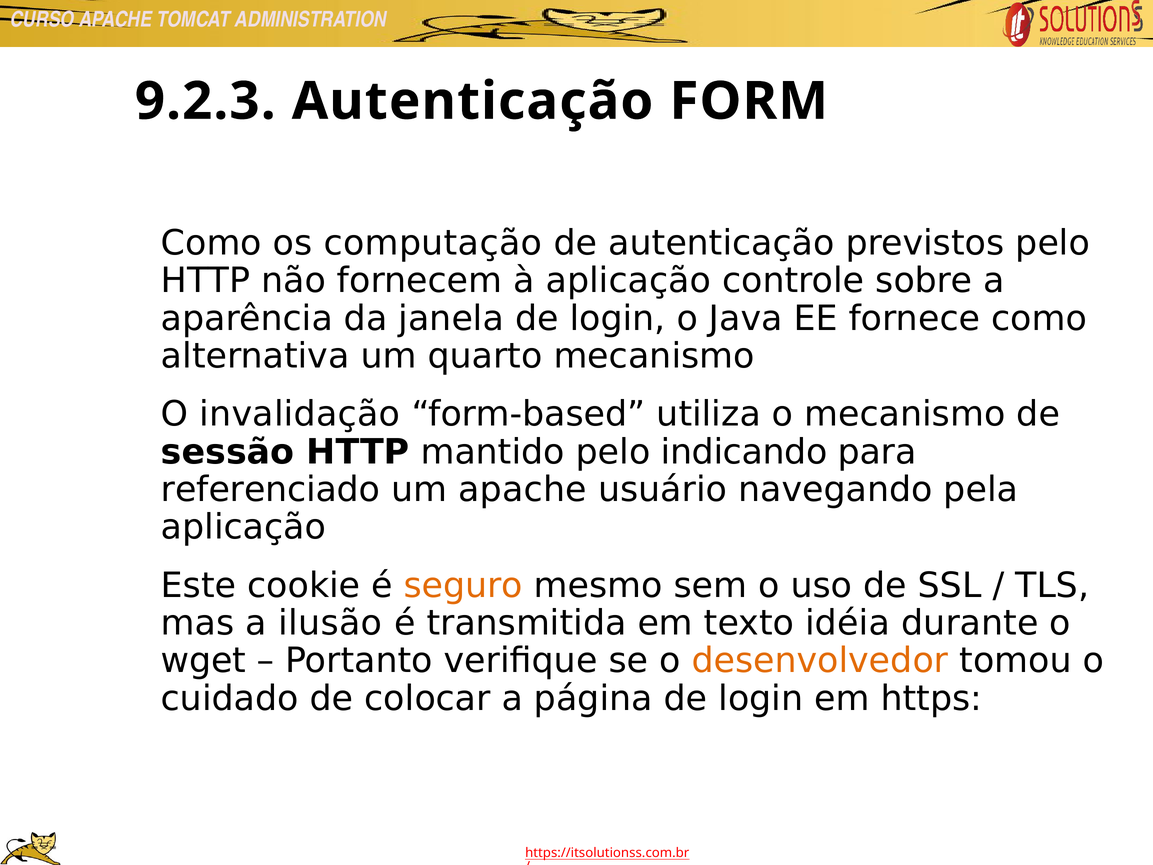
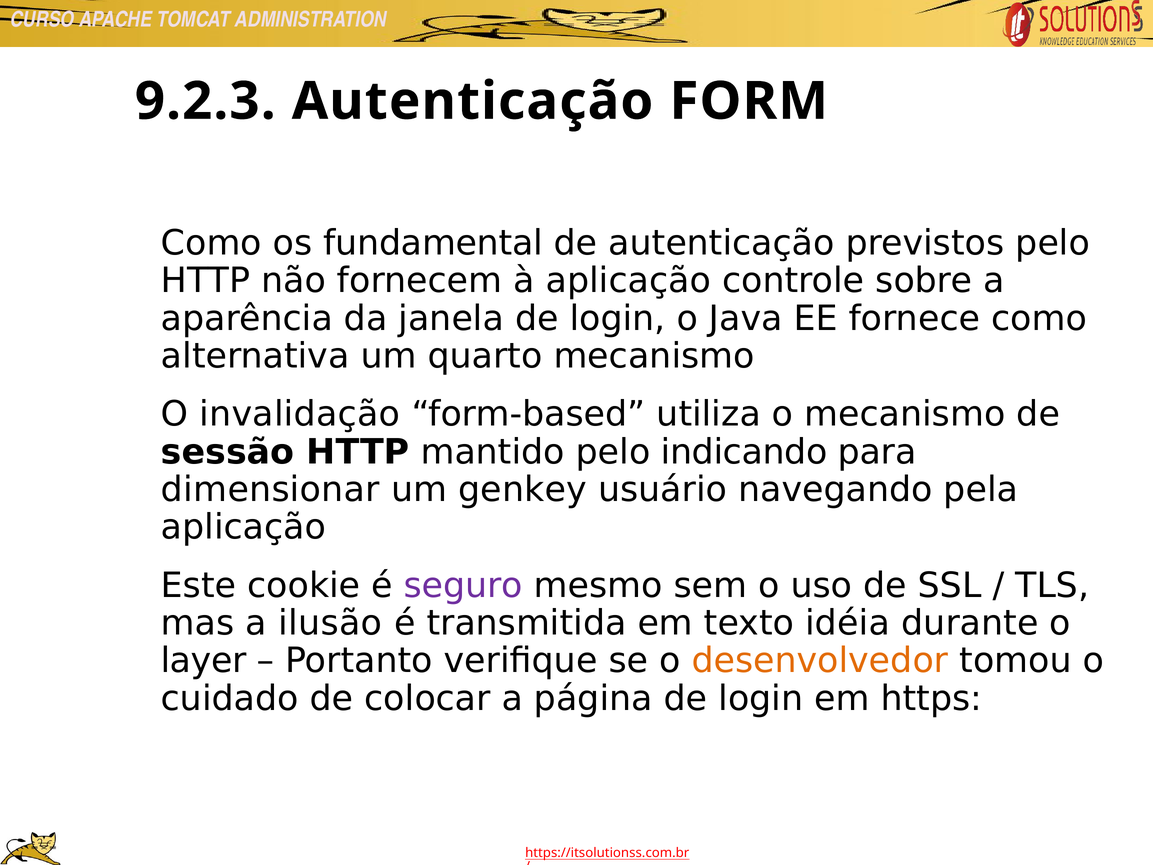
computação: computação -> fundamental
referenciado: referenciado -> dimensionar
um apache: apache -> genkey
seguro colour: orange -> purple
wget: wget -> layer
